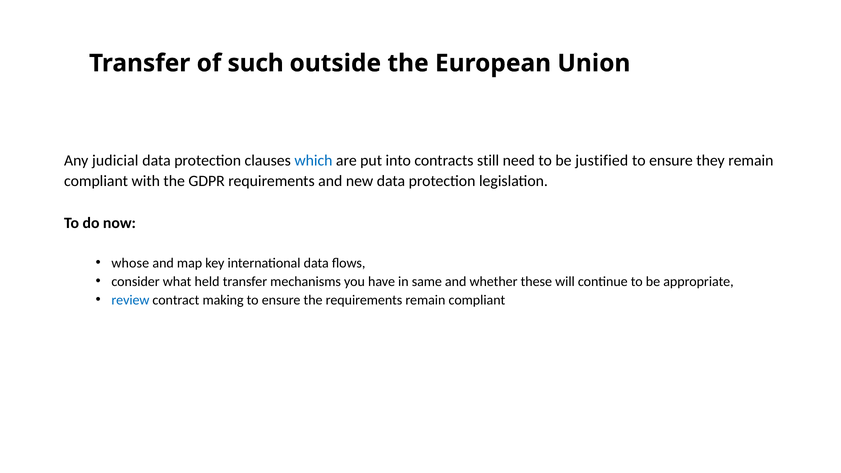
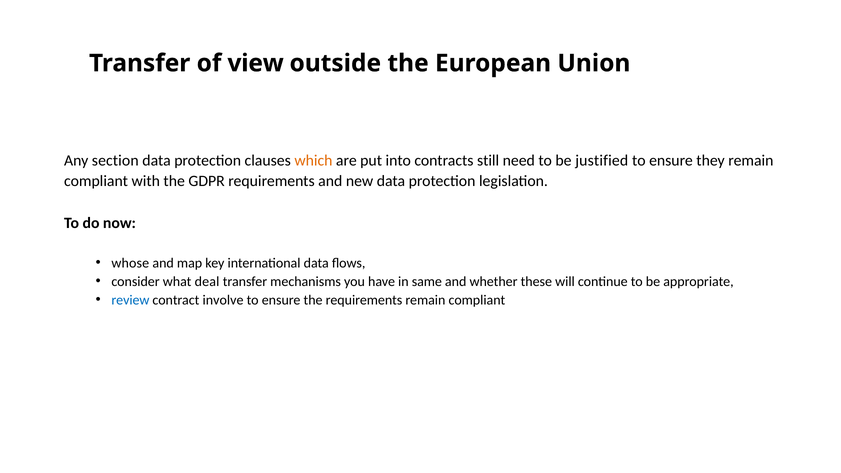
such: such -> view
judicial: judicial -> section
which colour: blue -> orange
held: held -> deal
making: making -> involve
